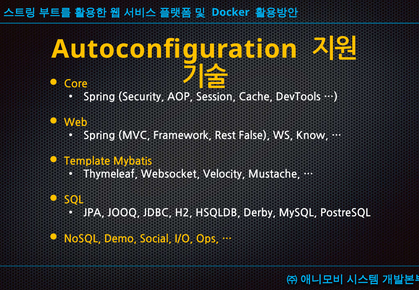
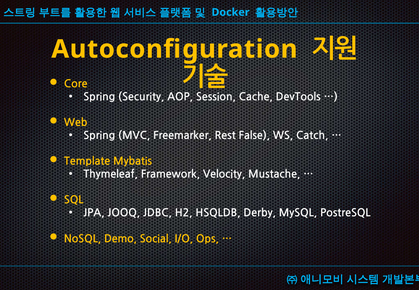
Framework: Framework -> Freemarker
Know: Know -> Catch
Websocket: Websocket -> Framework
